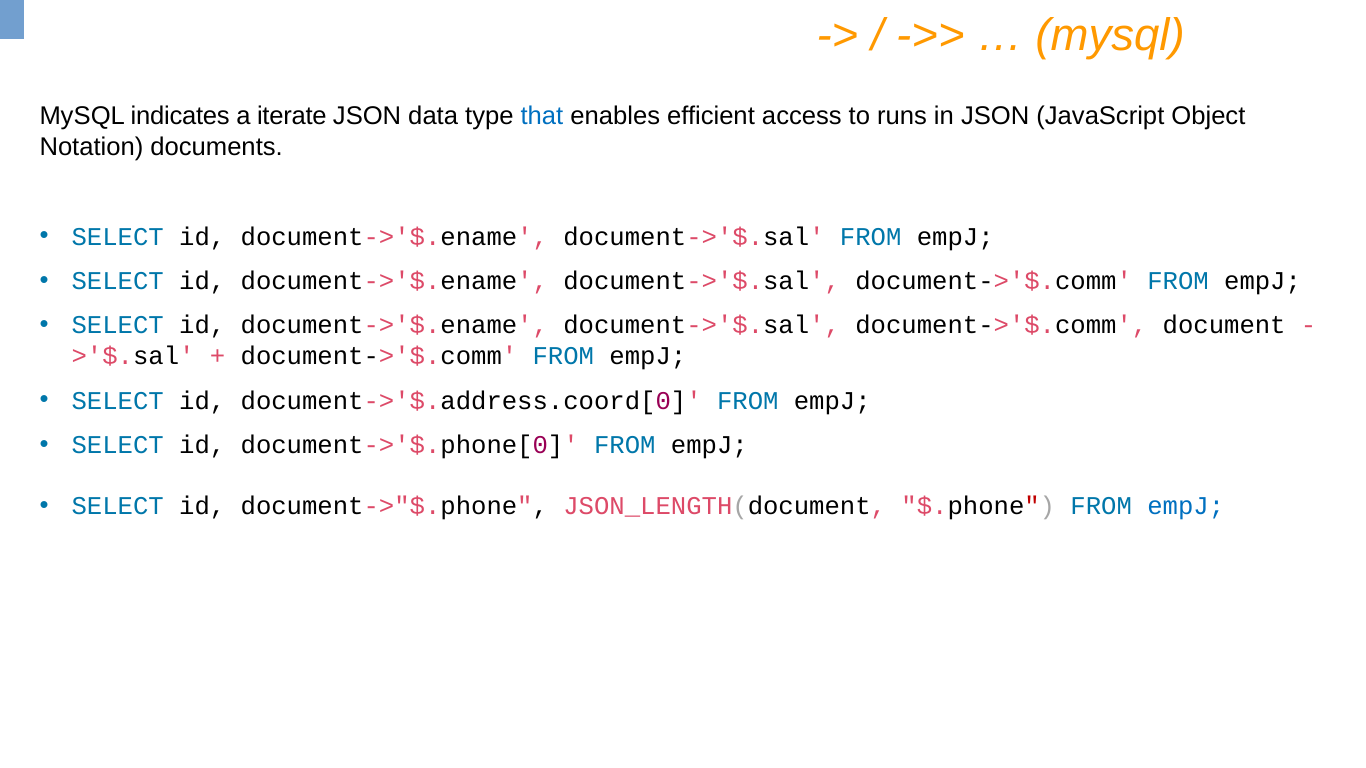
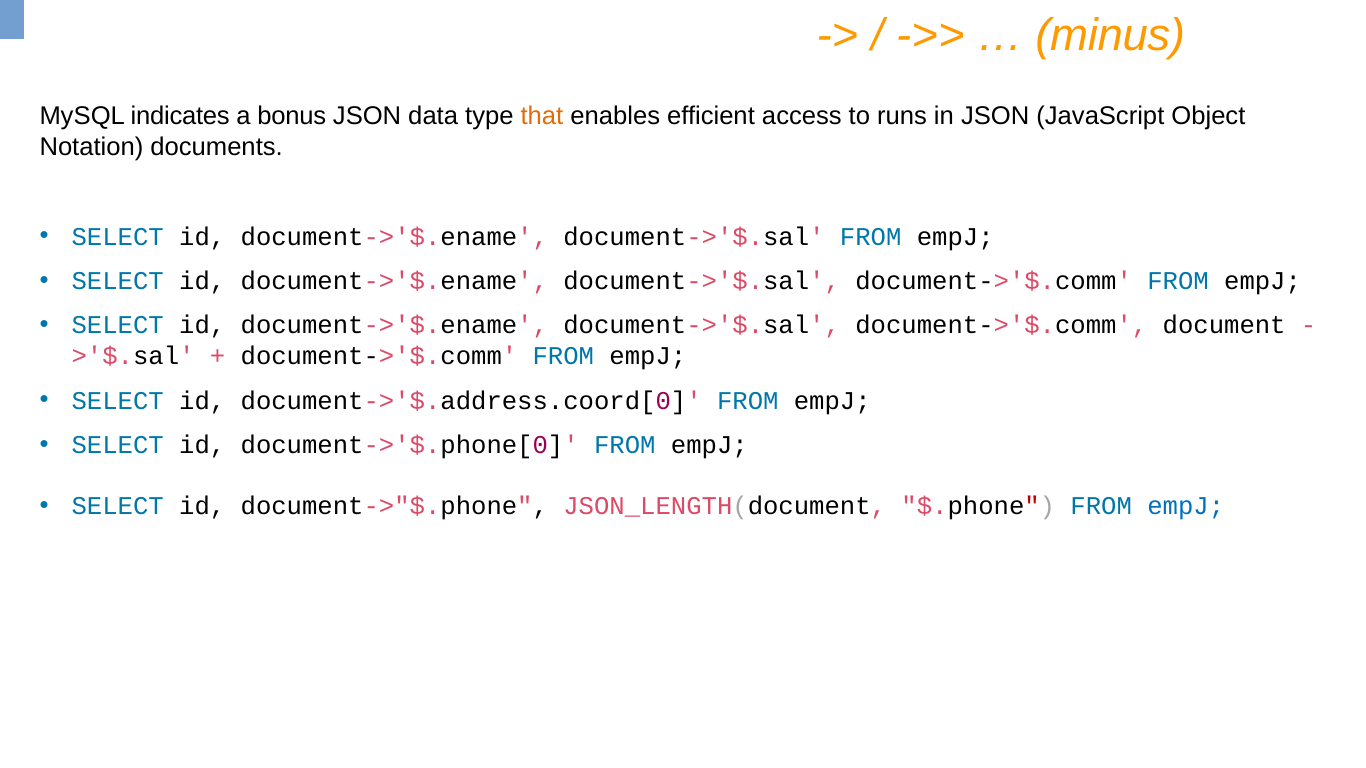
mysql at (1110, 36): mysql -> minus
iterate: iterate -> bonus
that colour: blue -> orange
